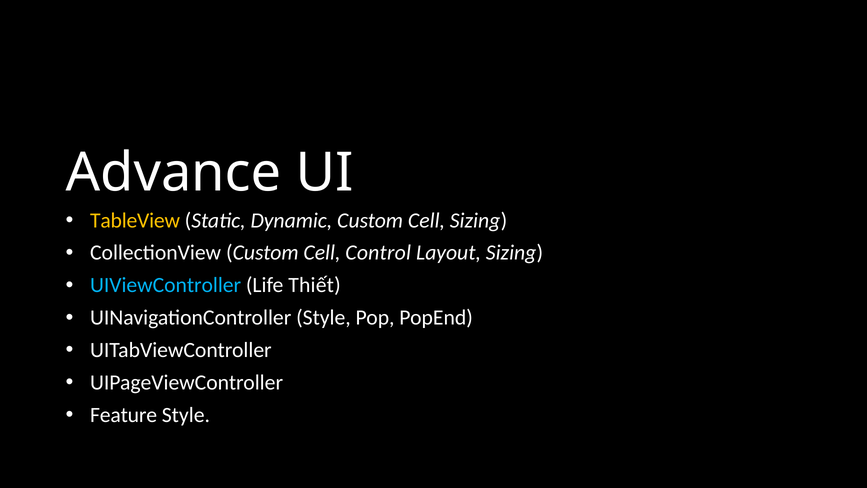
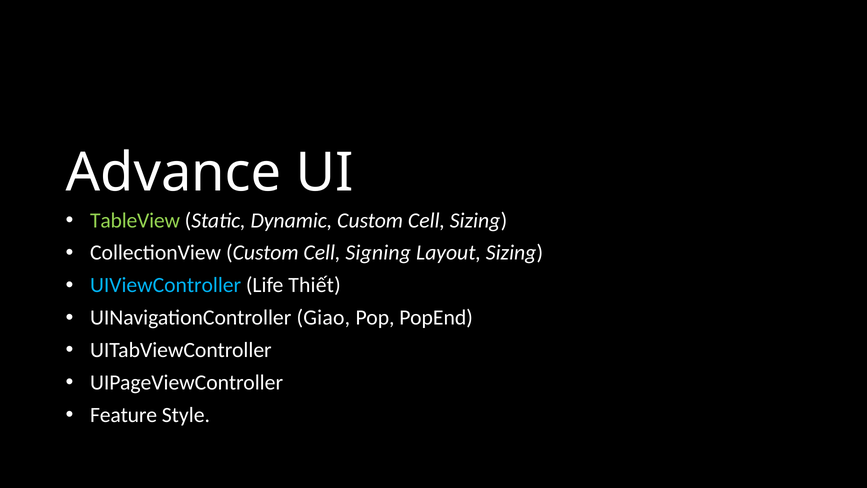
TableView colour: yellow -> light green
Control: Control -> Signing
UINavigationController Style: Style -> Giao
